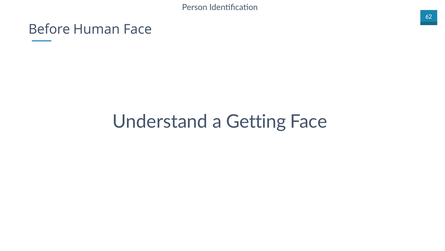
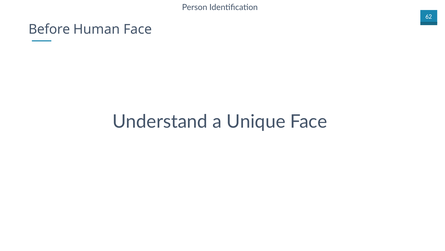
Getting: Getting -> Unique
